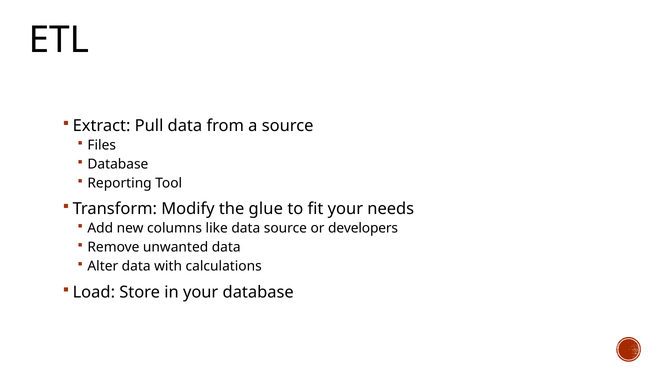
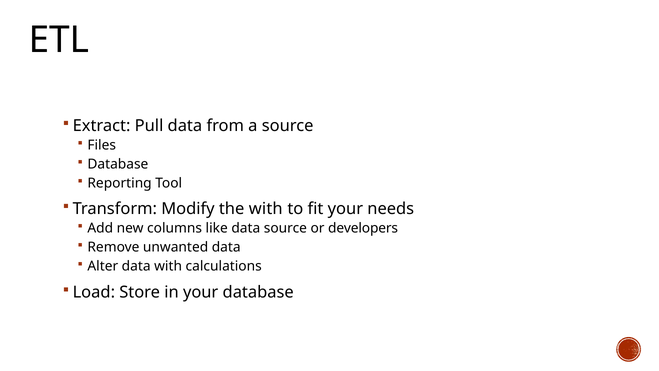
the glue: glue -> with
